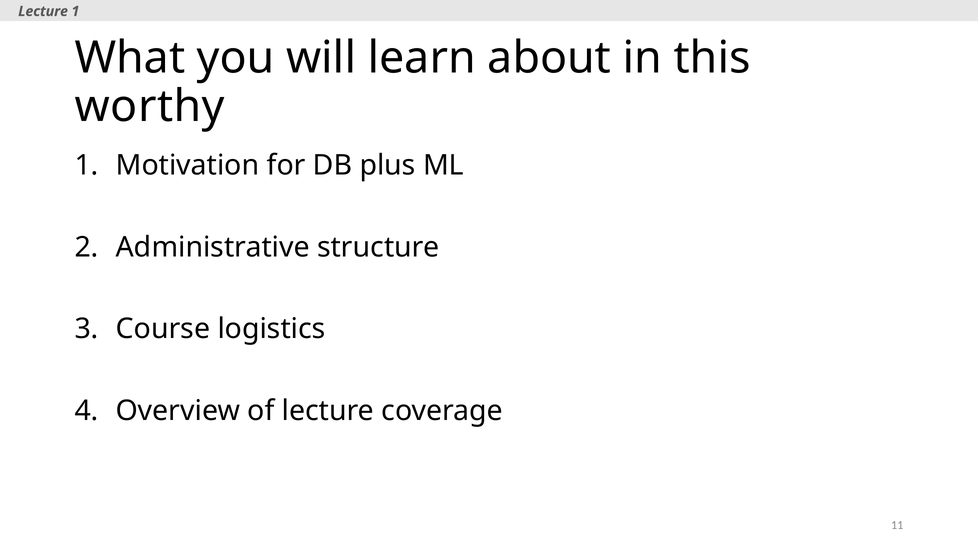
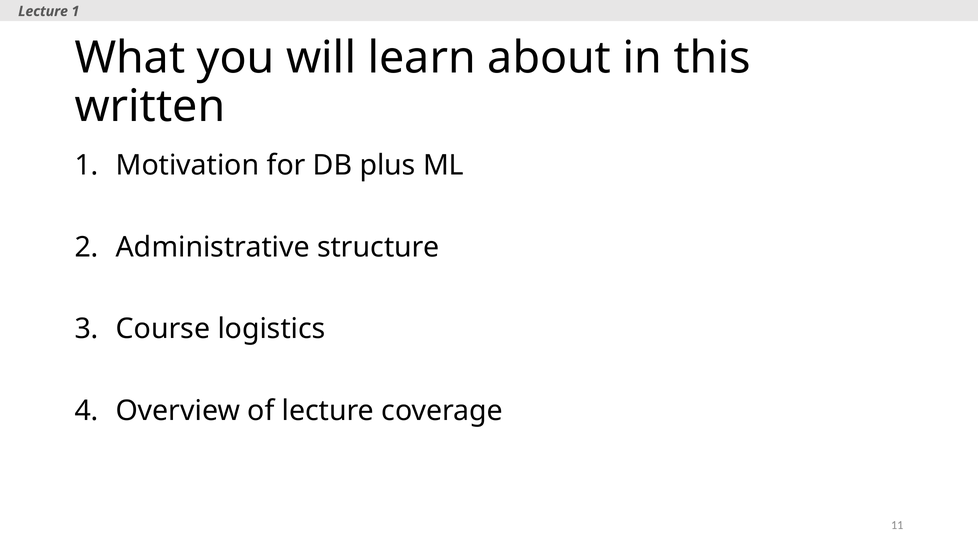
worthy: worthy -> written
